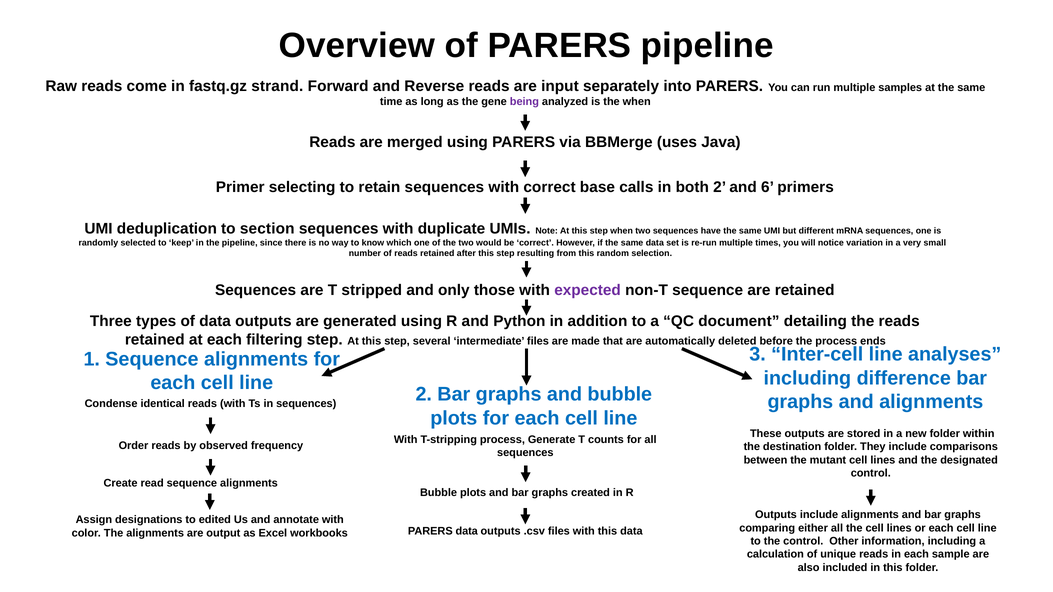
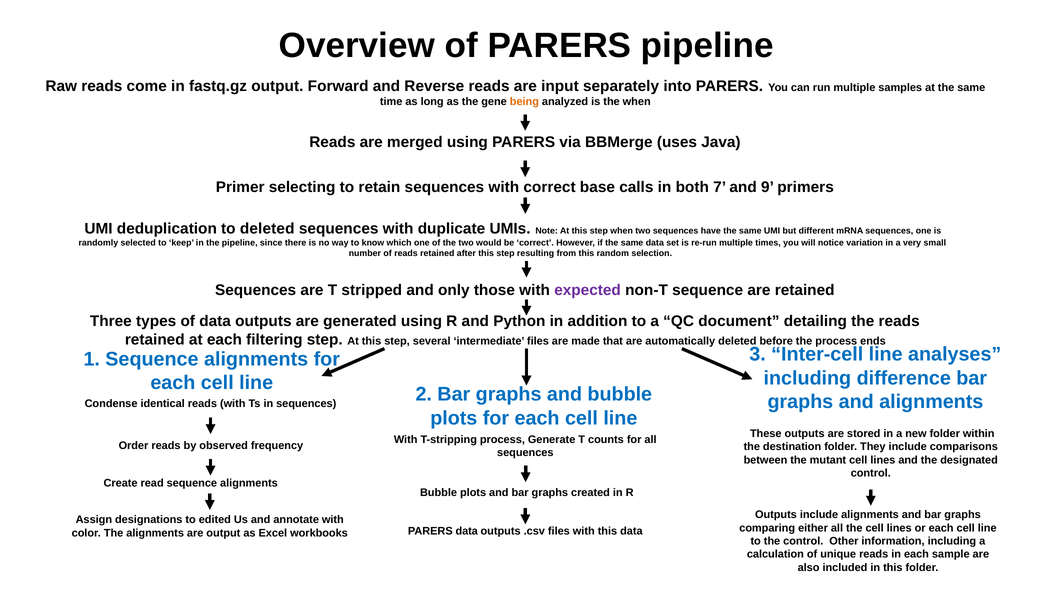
fastq.gz strand: strand -> output
being colour: purple -> orange
both 2: 2 -> 7
6: 6 -> 9
to section: section -> deleted
